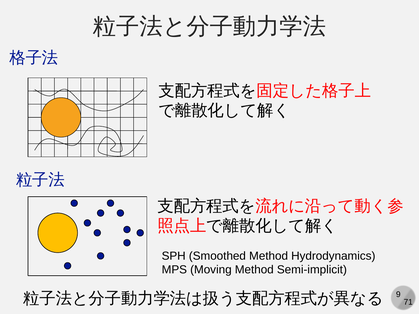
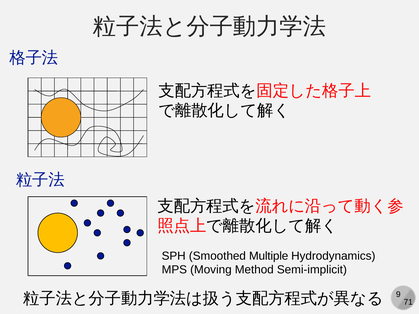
Smoothed Method: Method -> Multiple
